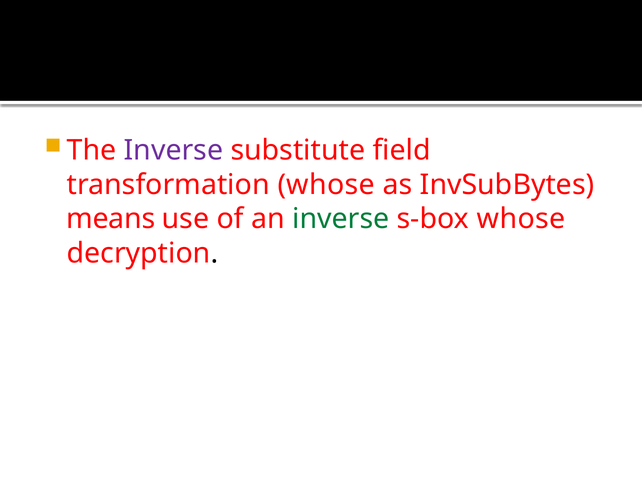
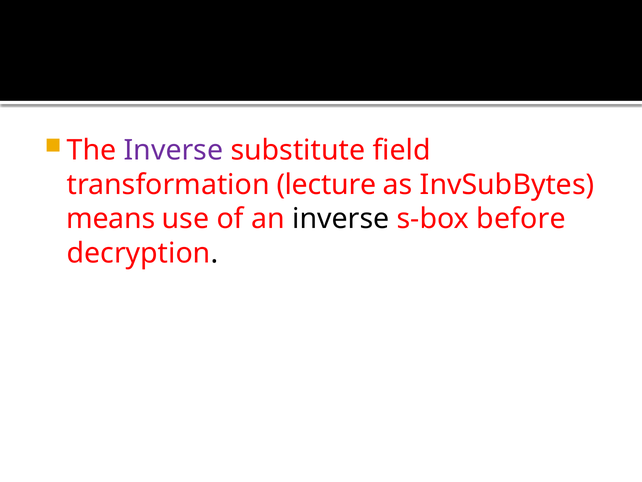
transformation whose: whose -> lecture
inverse at (341, 219) colour: green -> black
s-box whose: whose -> before
